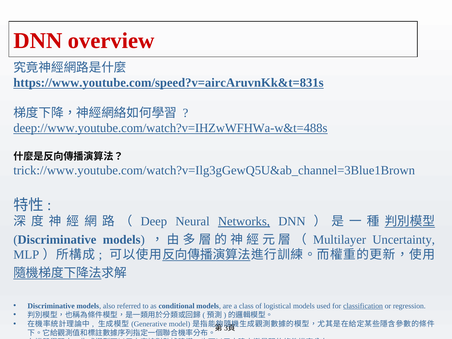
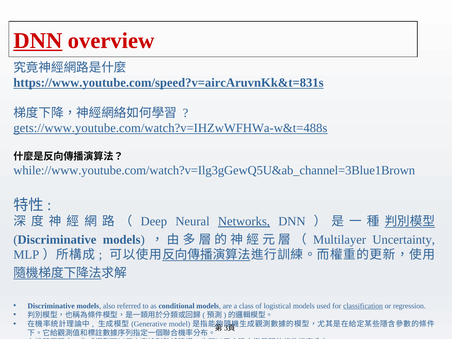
DNN at (38, 41) underline: none -> present
deep://www.youtube.com/watch?v=IHZwWFHWa-w&t=488s: deep://www.youtube.com/watch?v=IHZwWFHWa-w&t=488s -> gets://www.youtube.com/watch?v=IHZwWFHWa-w&t=488s
trick://www.youtube.com/watch?v=Ilg3gGewQ5U&ab_channel=3Blue1Brown: trick://www.youtube.com/watch?v=Ilg3gGewQ5U&ab_channel=3Blue1Brown -> while://www.youtube.com/watch?v=Ilg3gGewQ5U&ab_channel=3Blue1Brown
